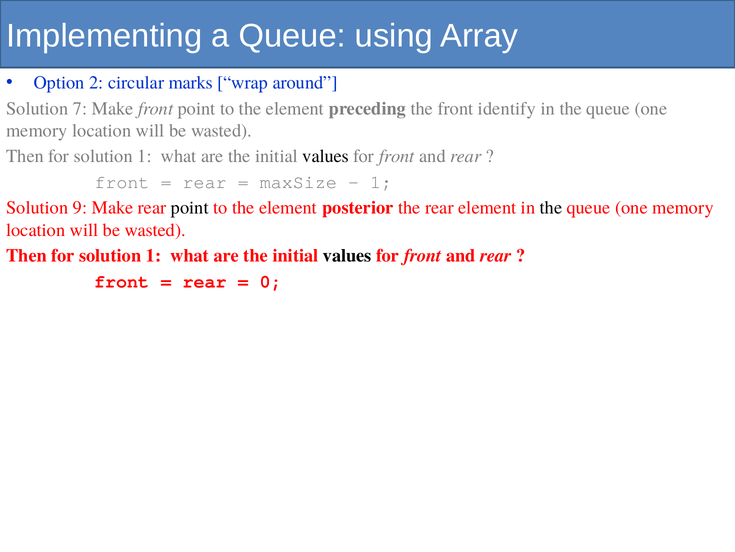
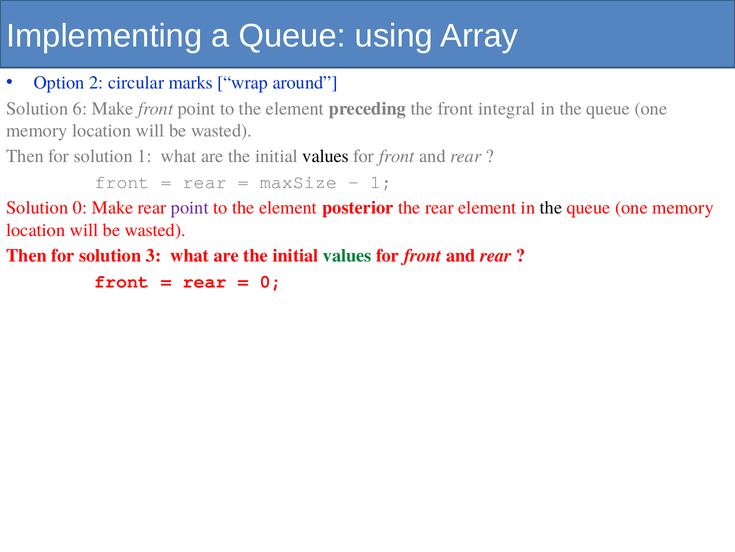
7: 7 -> 6
identify: identify -> integral
Solution 9: 9 -> 0
point at (190, 208) colour: black -> purple
1 at (153, 255): 1 -> 3
values at (347, 255) colour: black -> green
